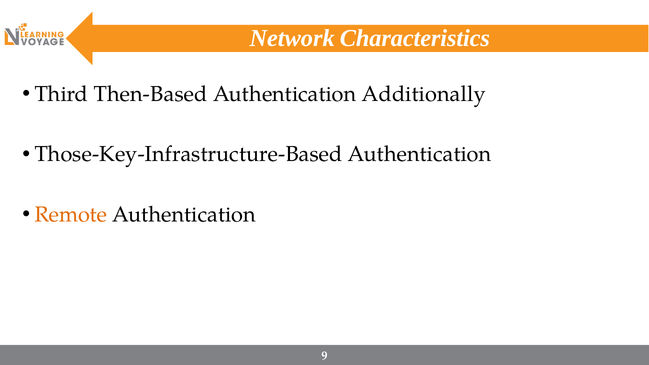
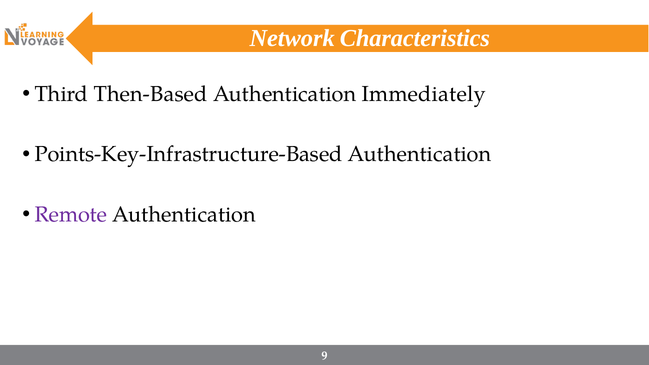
Additionally: Additionally -> Immediately
Those-Key-Infrastructure-Based: Those-Key-Infrastructure-Based -> Points-Key-Infrastructure-Based
Remote colour: orange -> purple
